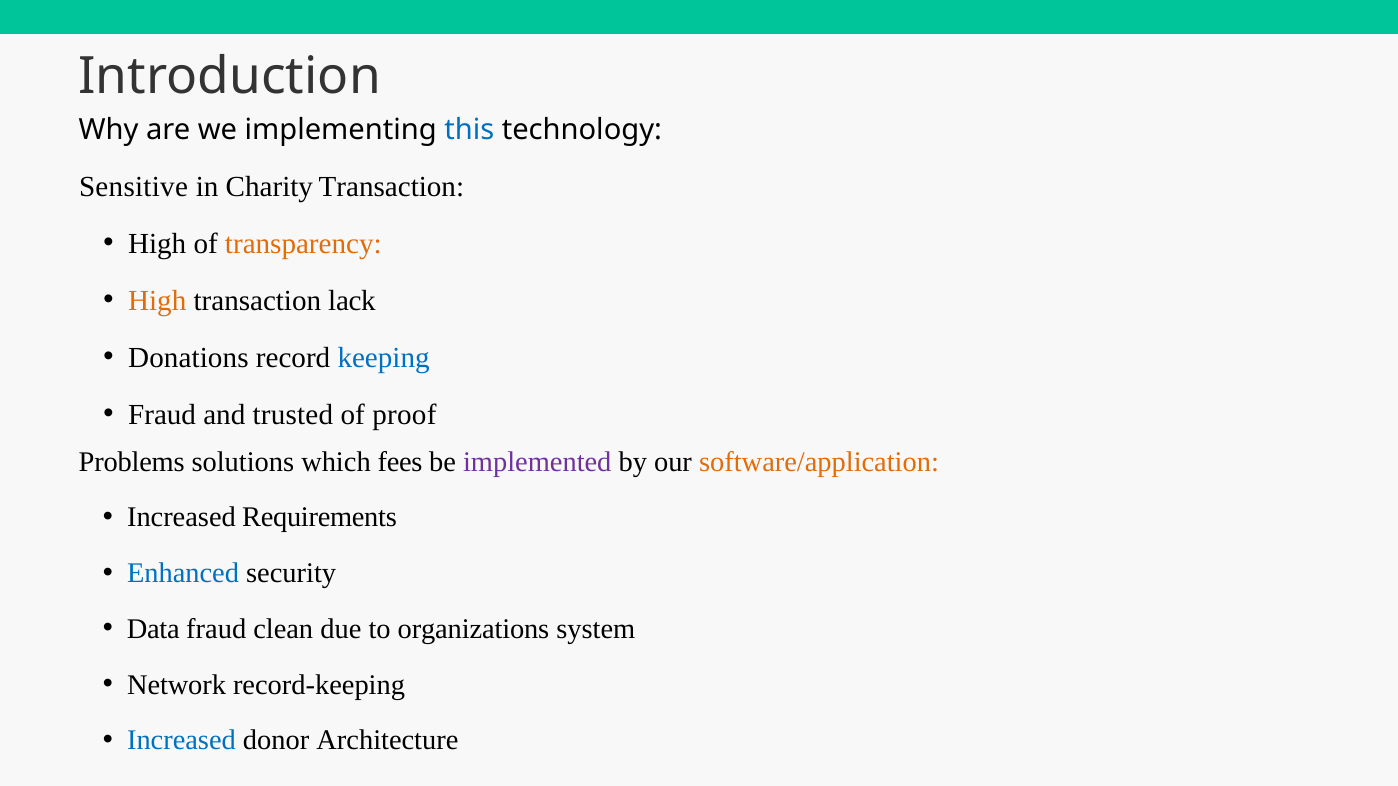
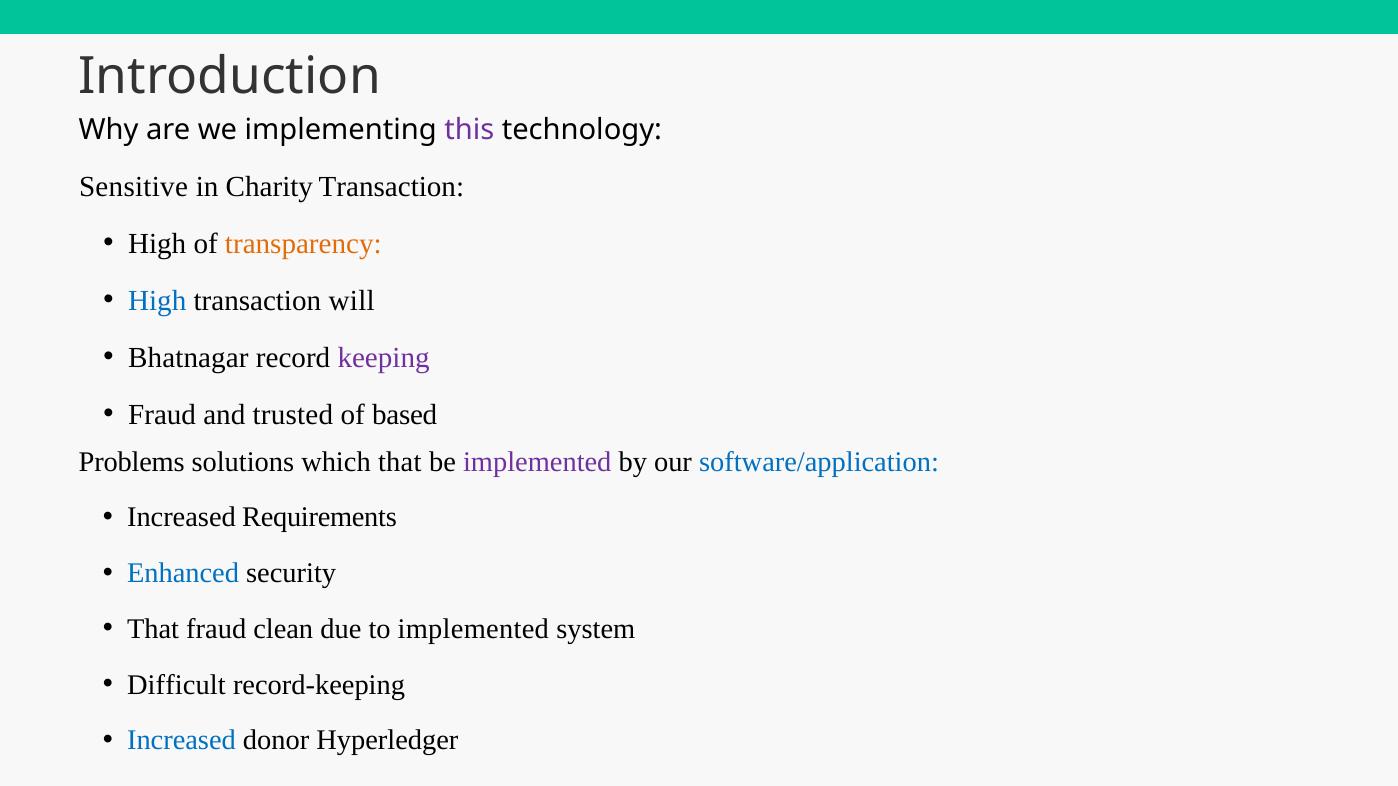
this colour: blue -> purple
High at (157, 301) colour: orange -> blue
lack: lack -> will
Donations: Donations -> Bhatnagar
keeping colour: blue -> purple
proof: proof -> based
which fees: fees -> that
software/application colour: orange -> blue
Data at (153, 629): Data -> That
to organizations: organizations -> implemented
Network: Network -> Difficult
Architecture: Architecture -> Hyperledger
